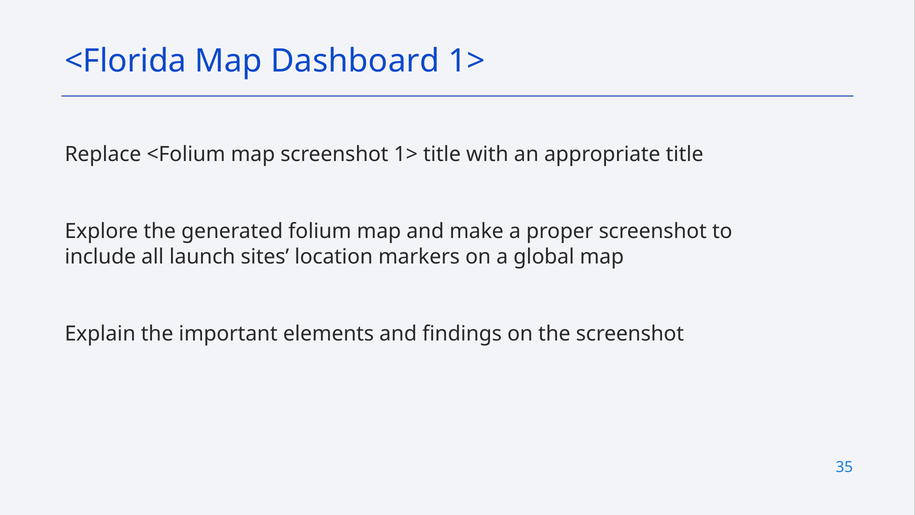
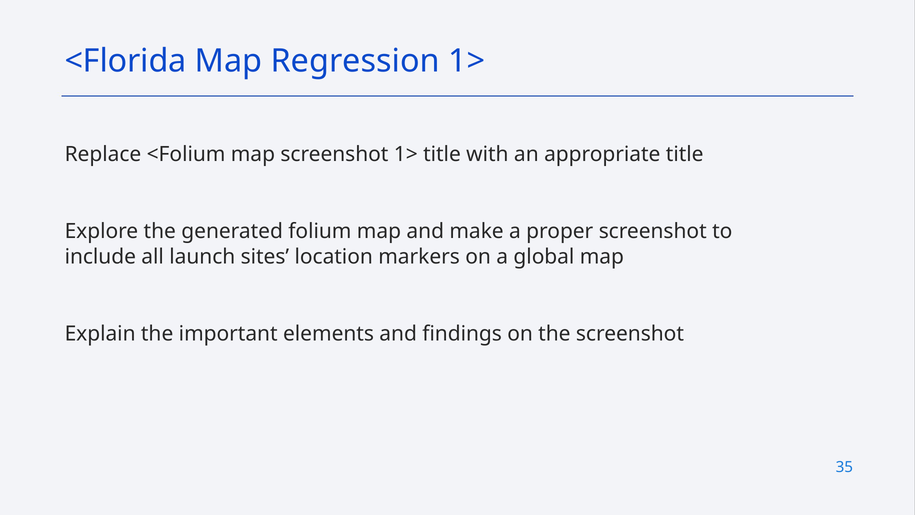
Dashboard: Dashboard -> Regression
